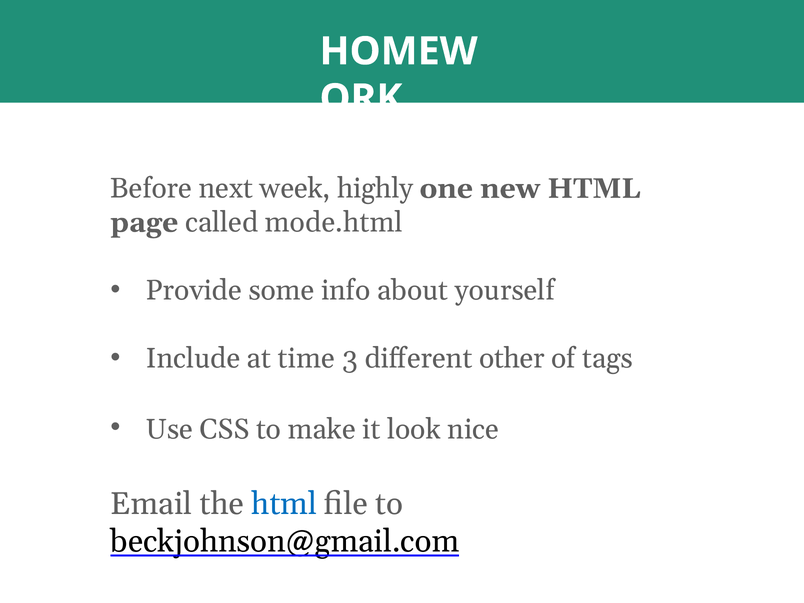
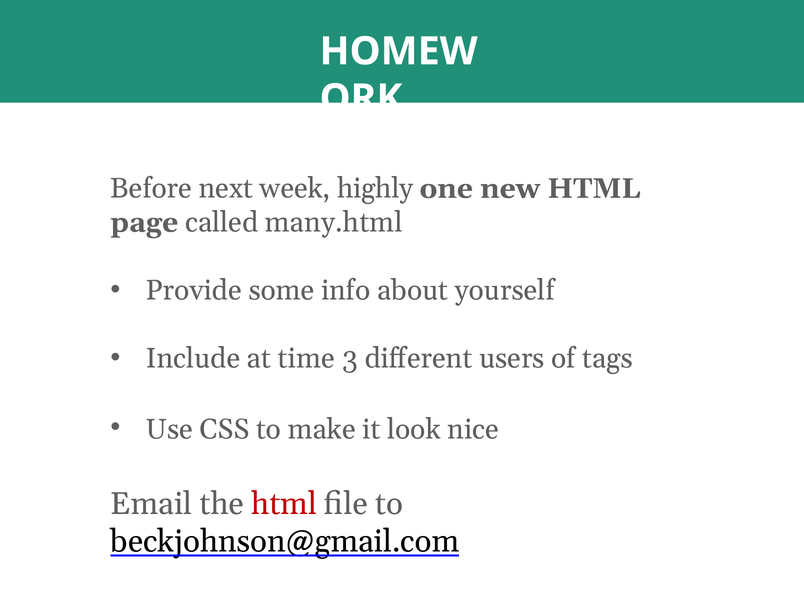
mode.html: mode.html -> many.html
other: other -> users
html at (284, 504) colour: blue -> red
